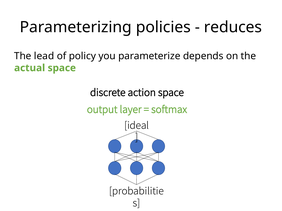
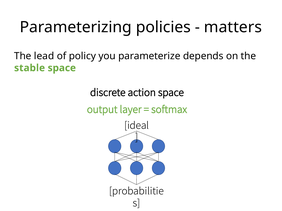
reduces: reduces -> matters
actual: actual -> stable
